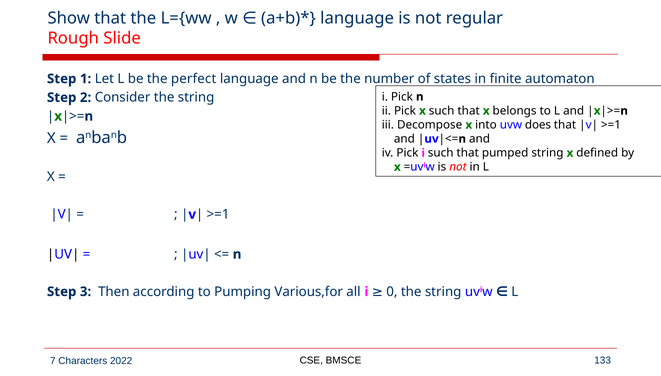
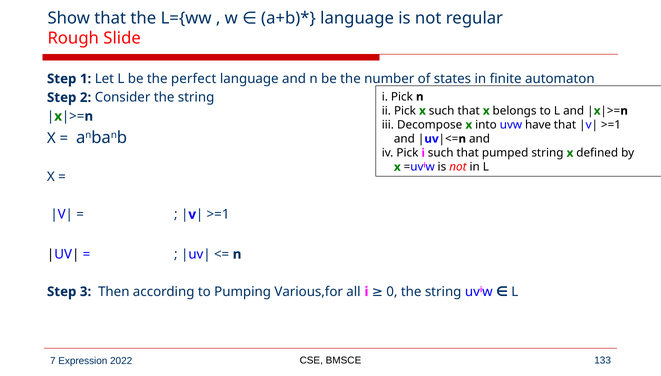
does: does -> have
Characters: Characters -> Expression
